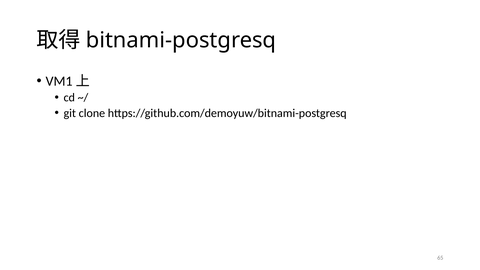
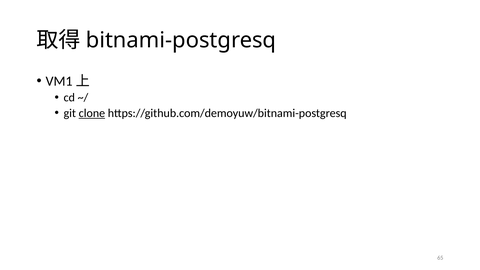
clone underline: none -> present
